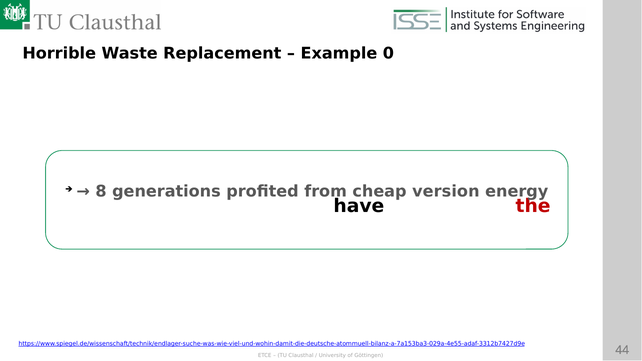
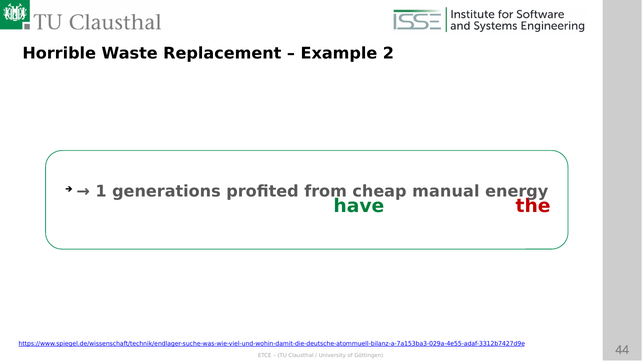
0: 0 -> 2
8: 8 -> 1
version: version -> manual
have colour: black -> green
